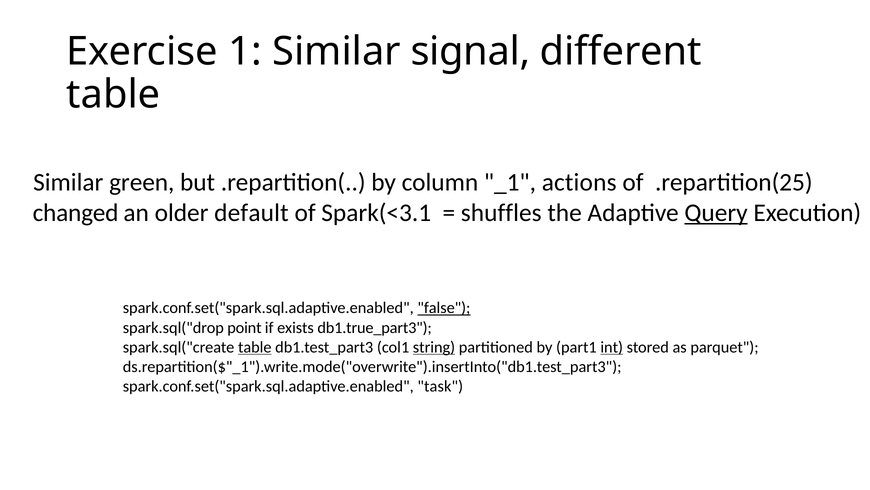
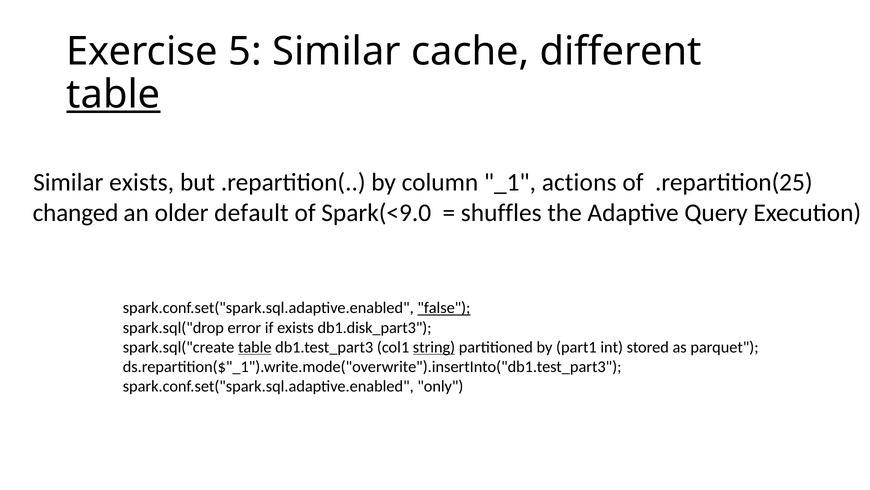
1: 1 -> 5
signal: signal -> cache
table at (113, 95) underline: none -> present
Similar green: green -> exists
Spark(<3.1: Spark(<3.1 -> Spark(<9.0
Query underline: present -> none
point: point -> error
db1.true_part3: db1.true_part3 -> db1.disk_part3
int underline: present -> none
task: task -> only
